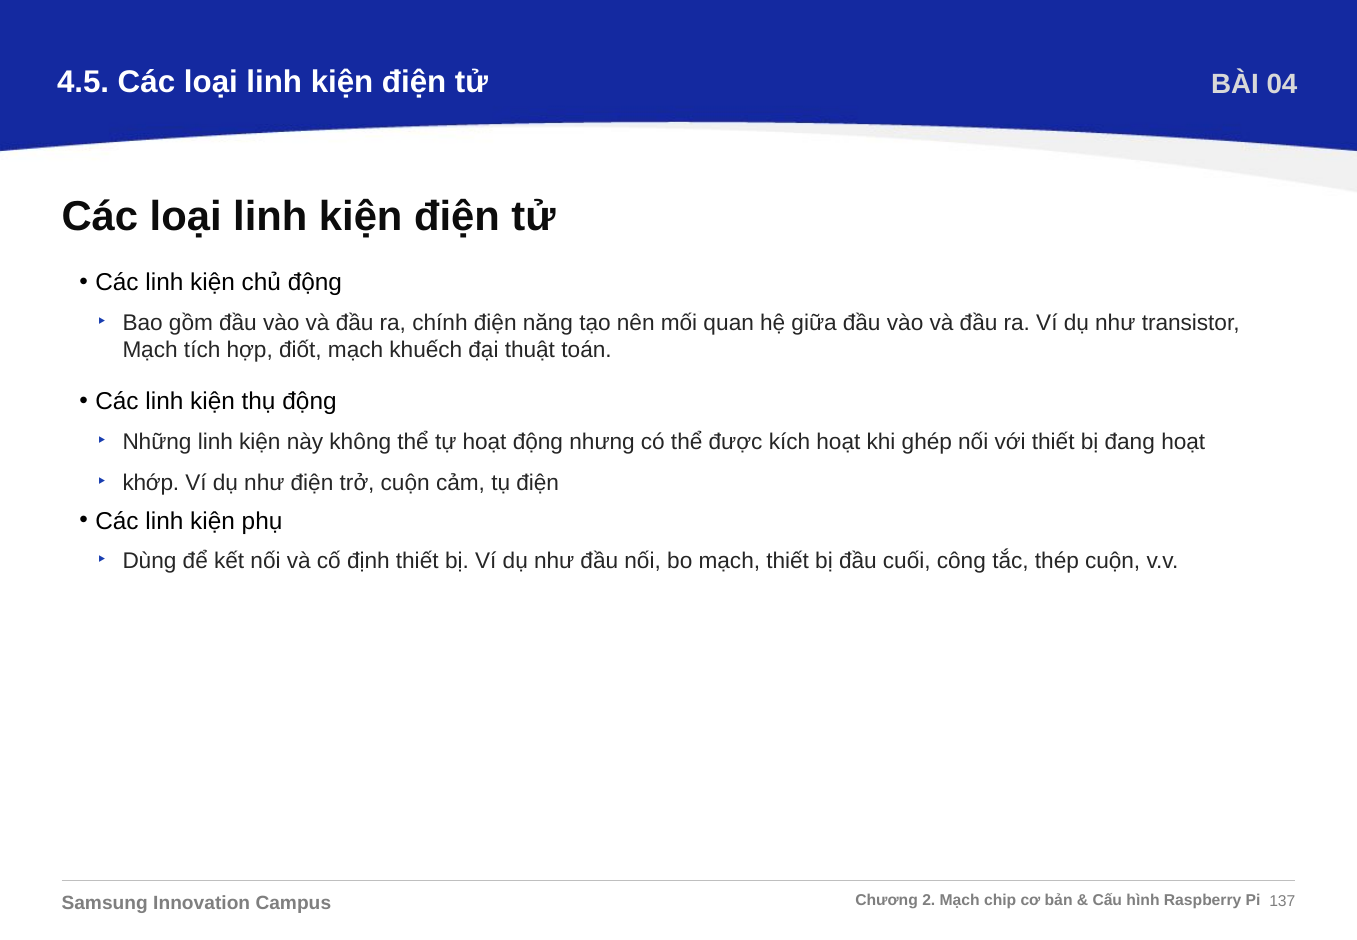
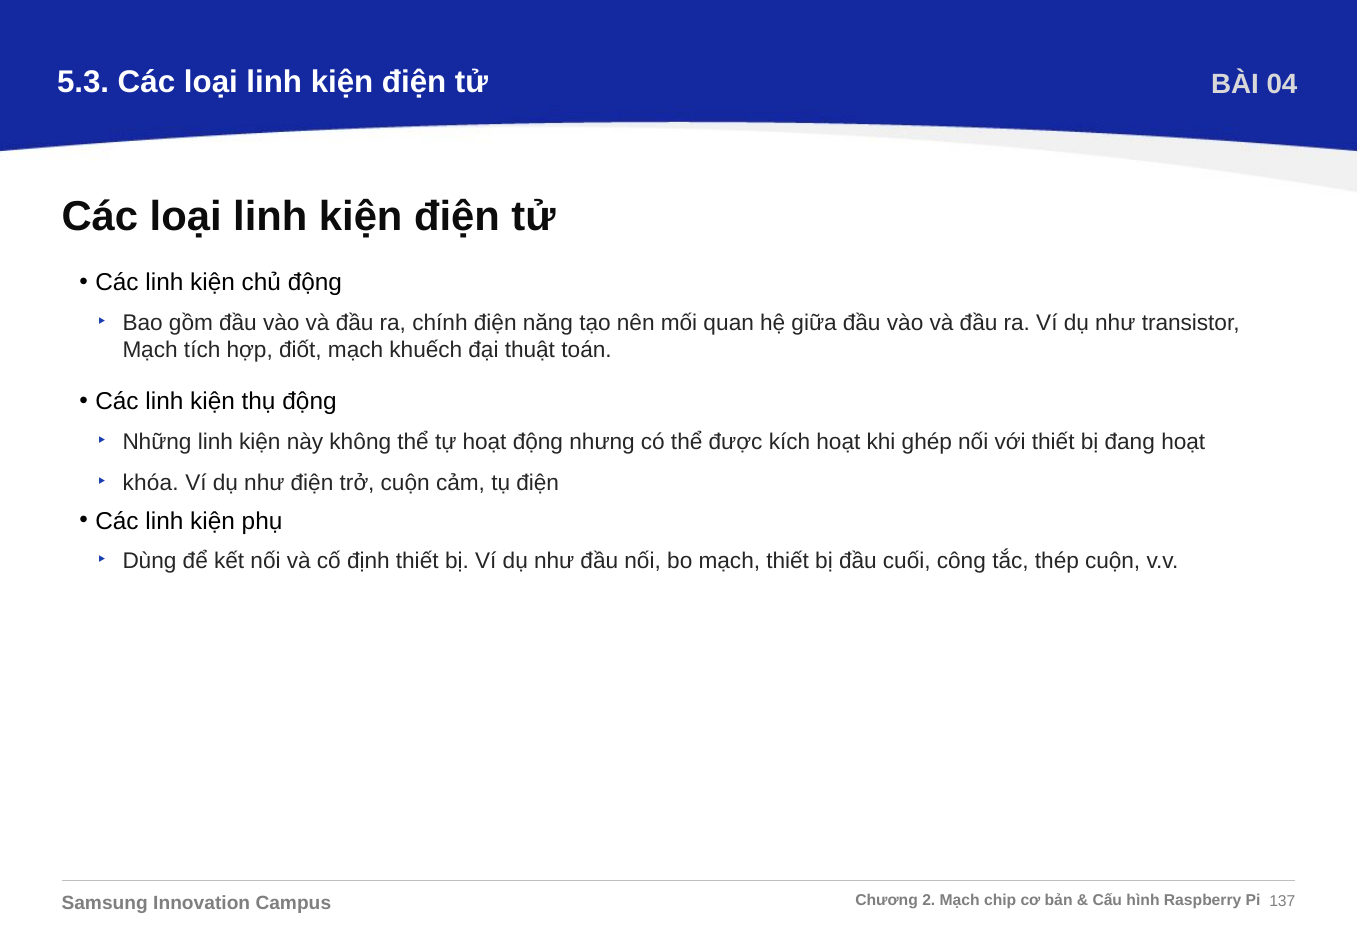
4.5: 4.5 -> 5.3
khớp: khớp -> khóa
